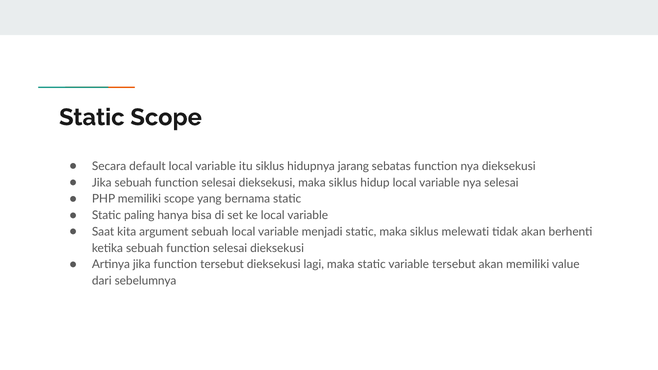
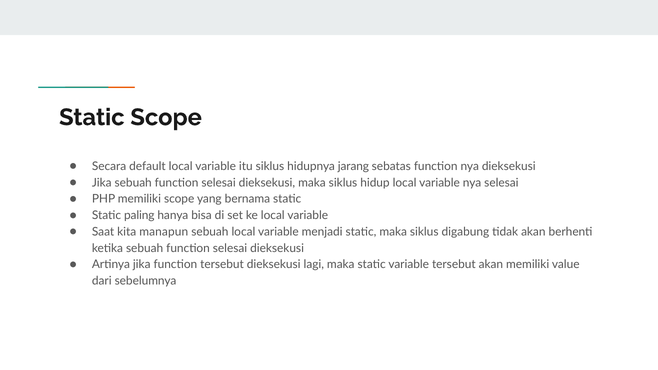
argument: argument -> manapun
melewati: melewati -> digabung
